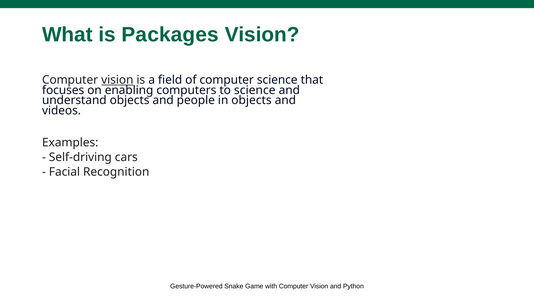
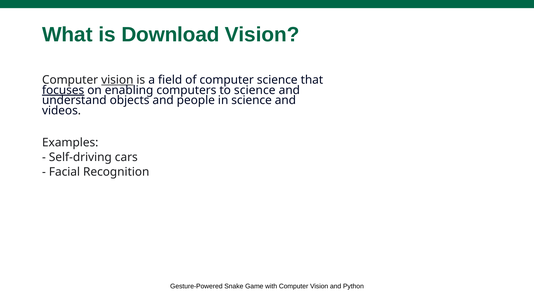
Packages: Packages -> Download
focuses underline: none -> present
in objects: objects -> science
